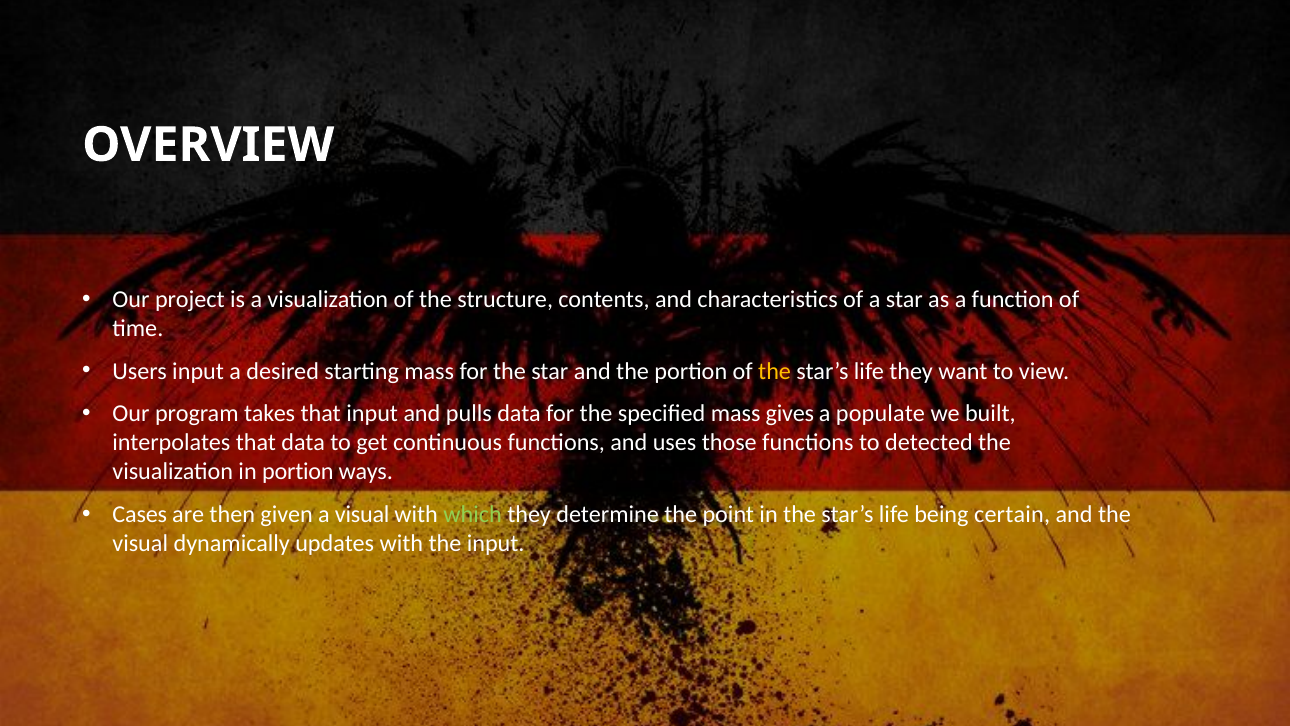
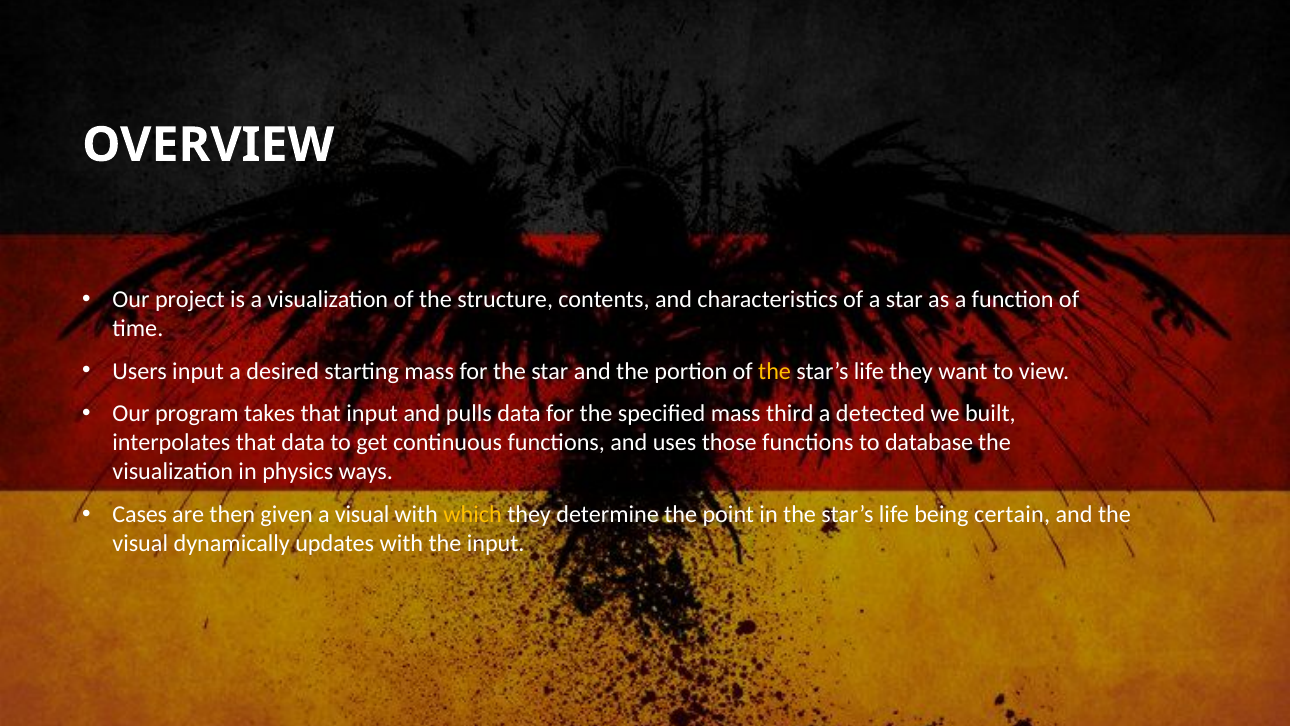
gives: gives -> third
populate: populate -> detected
detected: detected -> database
in portion: portion -> physics
which colour: light green -> yellow
